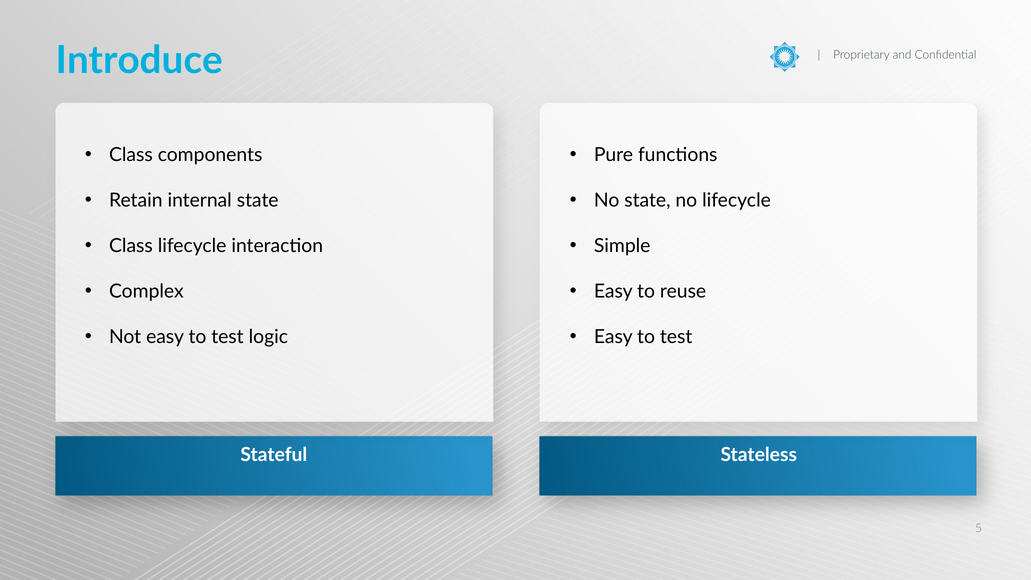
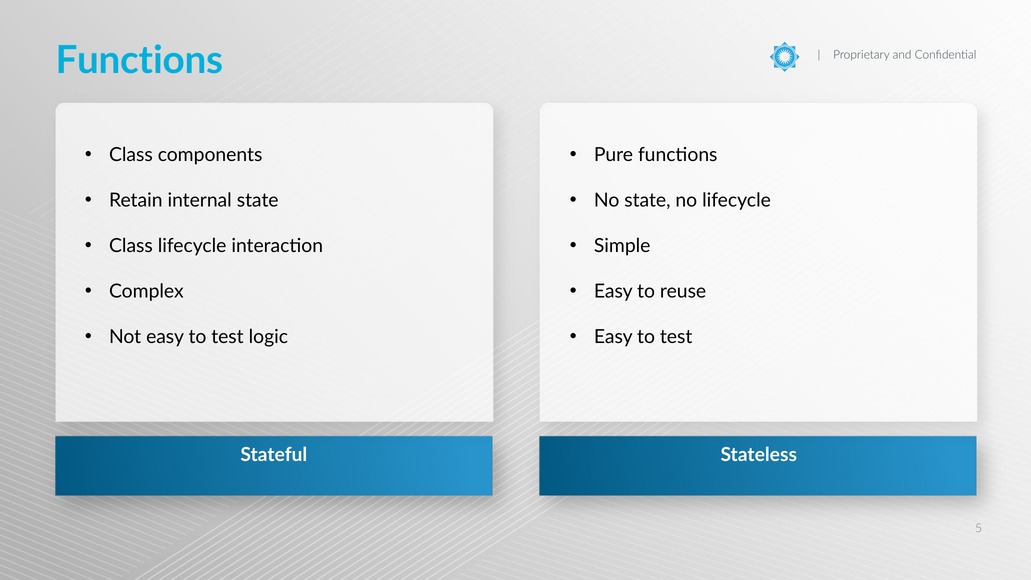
Introduce at (139, 60): Introduce -> Functions
